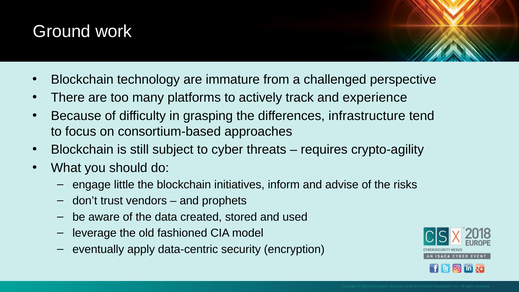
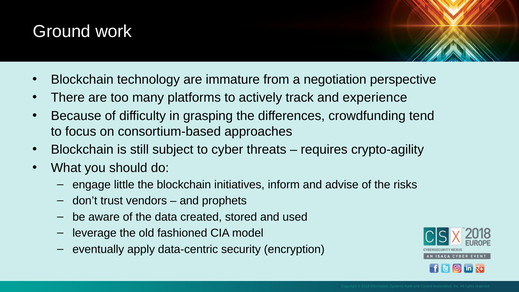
challenged: challenged -> negotiation
infrastructure: infrastructure -> crowdfunding
